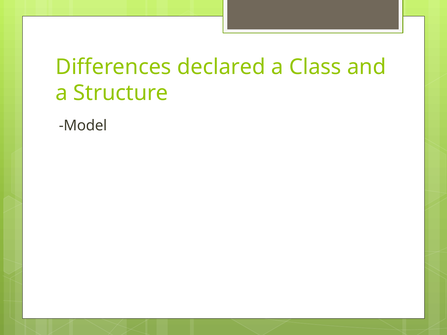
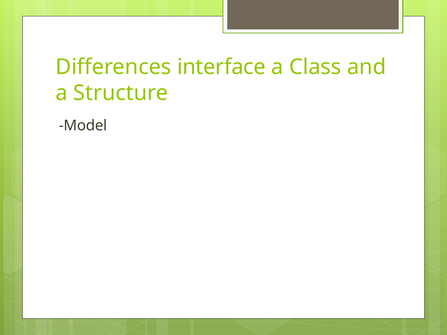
declared: declared -> interface
